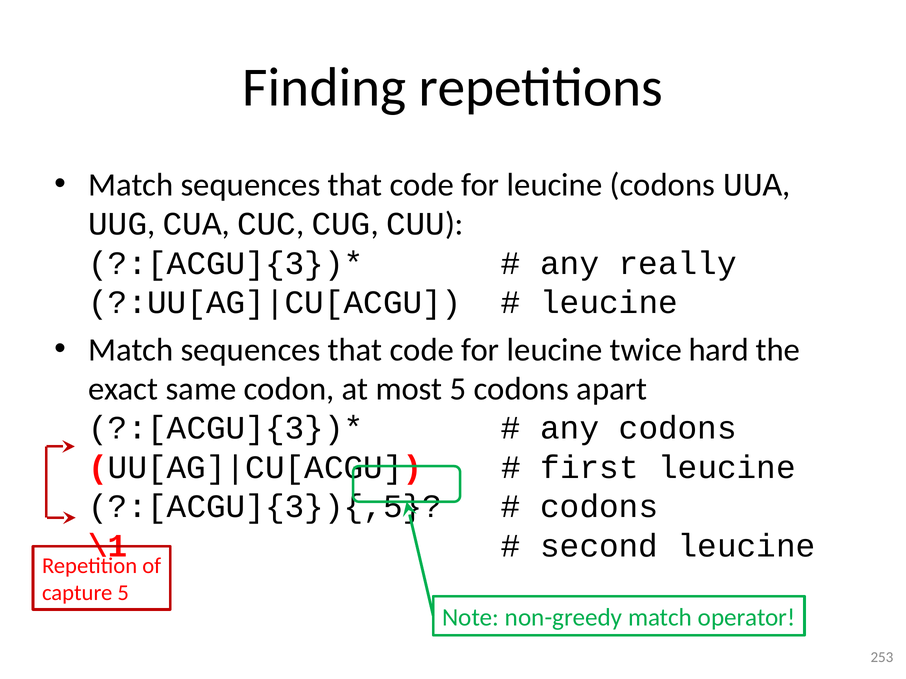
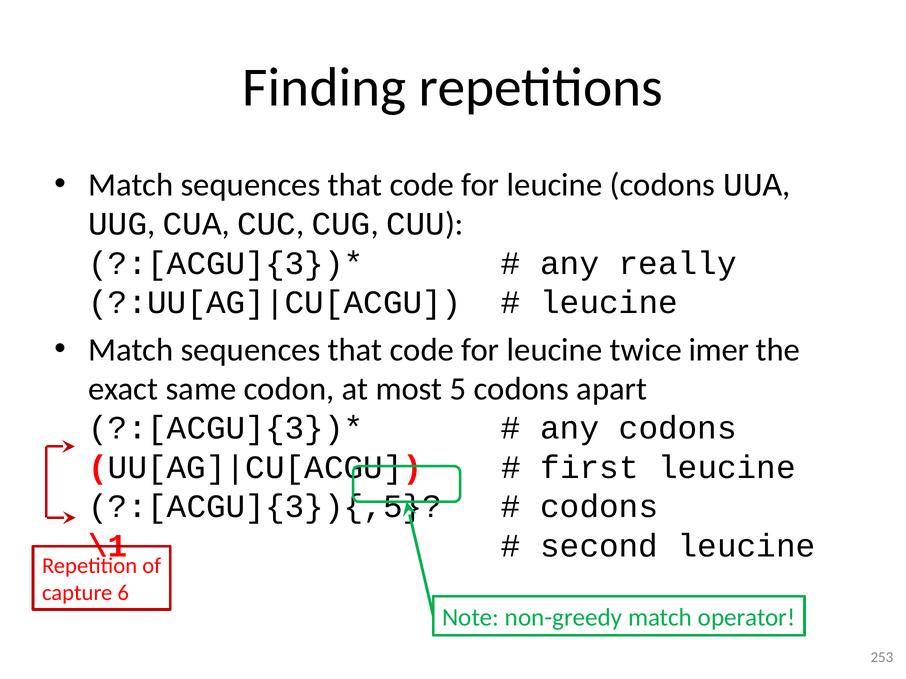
hard: hard -> imer
capture 5: 5 -> 6
